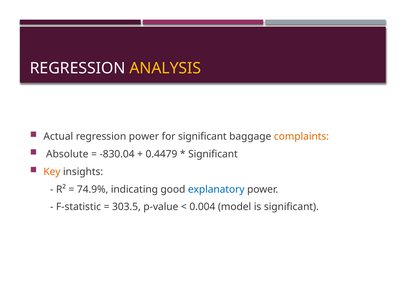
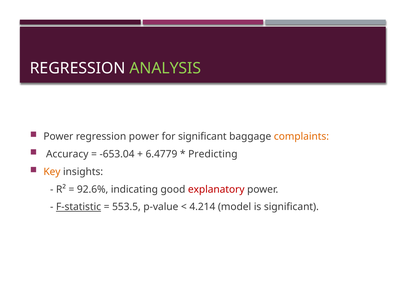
ANALYSIS colour: yellow -> light green
Actual at (58, 136): Actual -> Power
Absolute: Absolute -> Accuracy
-830.04: -830.04 -> -653.04
0.4479: 0.4479 -> 6.4779
Significant at (213, 154): Significant -> Predicting
74.9%: 74.9% -> 92.6%
explanatory colour: blue -> red
F-statistic underline: none -> present
303.5: 303.5 -> 553.5
0.004: 0.004 -> 4.214
